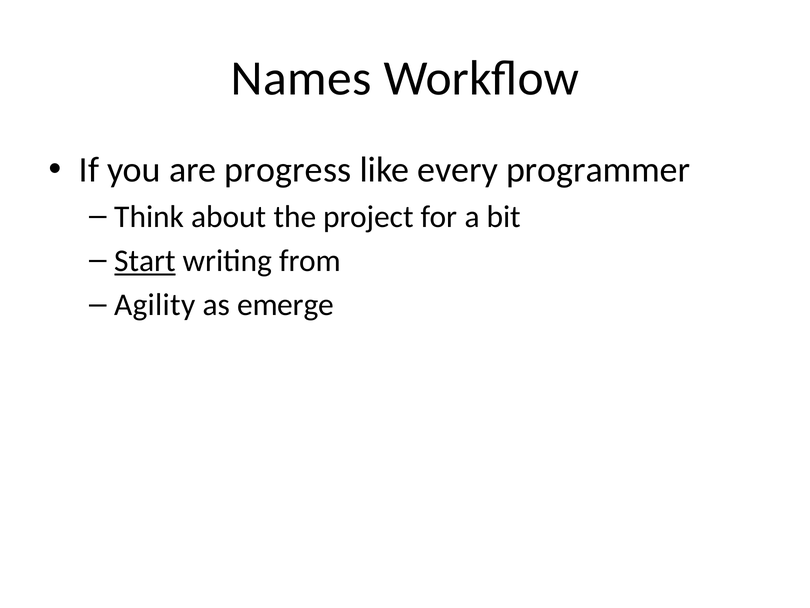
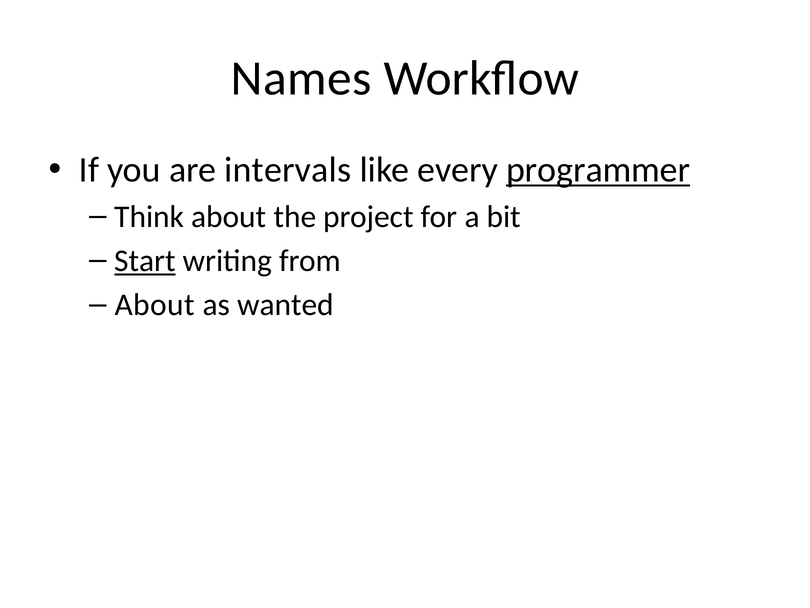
progress: progress -> intervals
programmer underline: none -> present
Agility at (155, 305): Agility -> About
emerge: emerge -> wanted
